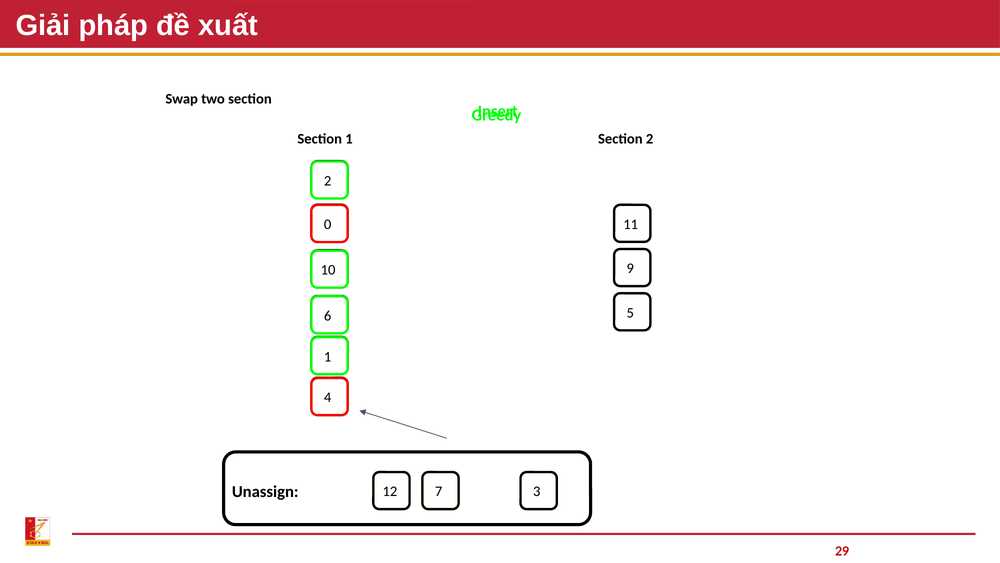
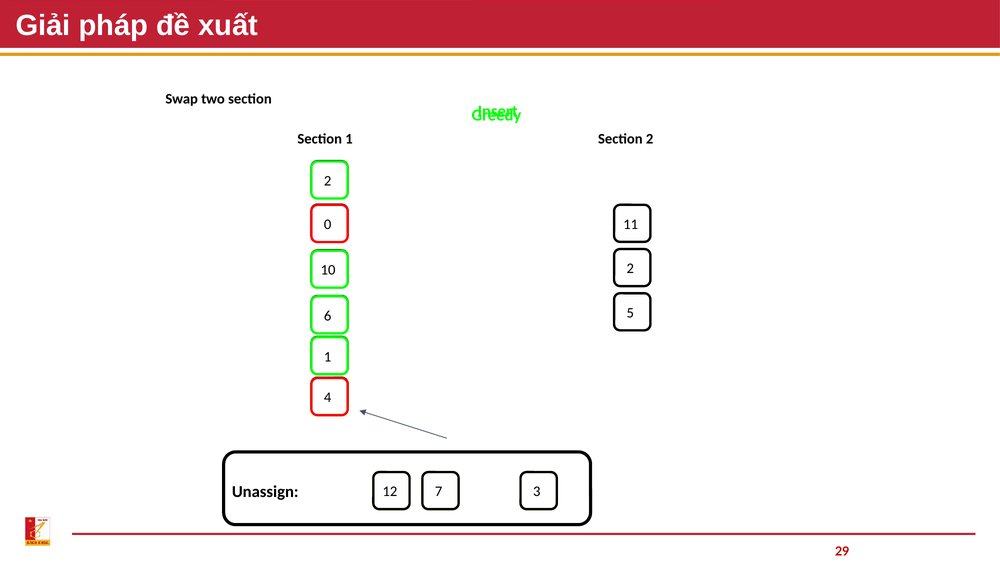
9 at (630, 268): 9 -> 2
